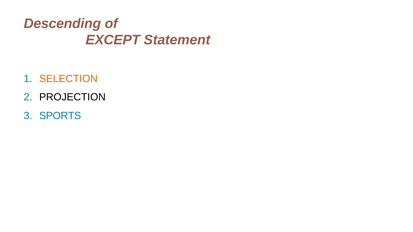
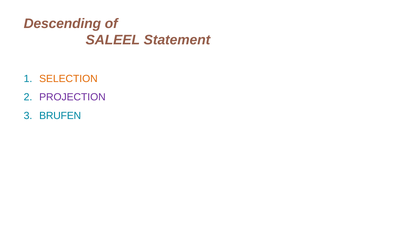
EXCEPT: EXCEPT -> SALEEL
PROJECTION colour: black -> purple
SPORTS: SPORTS -> BRUFEN
